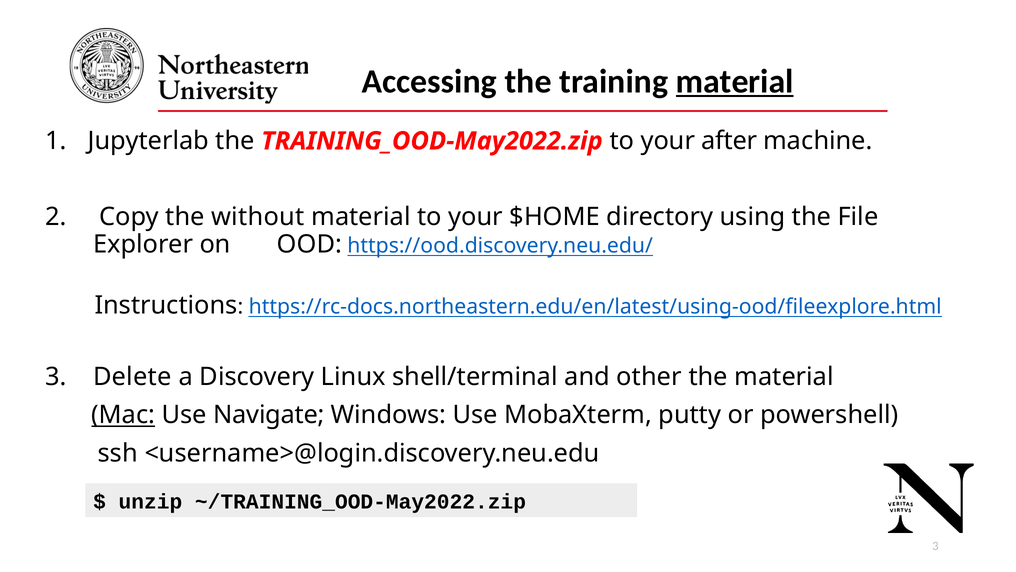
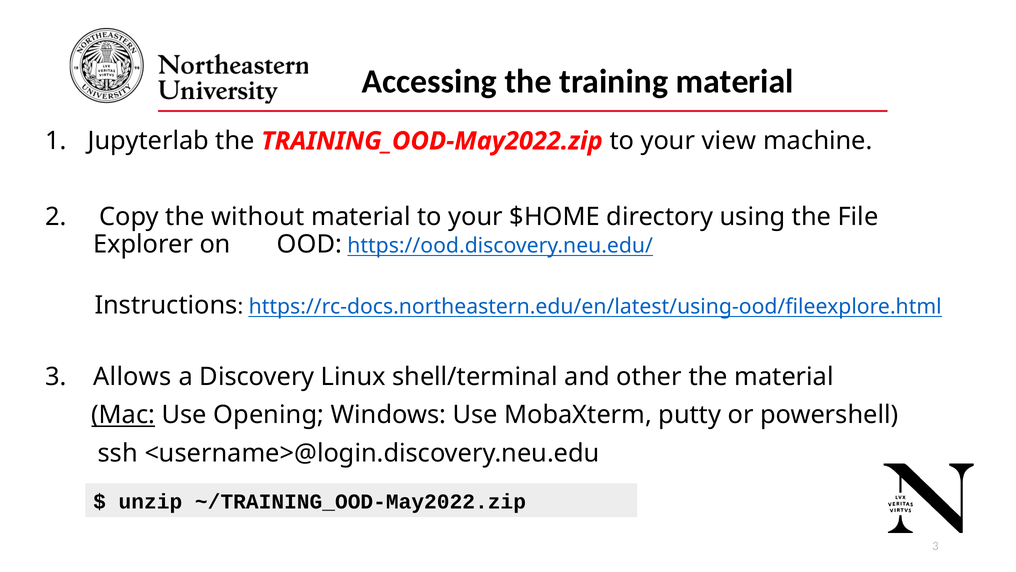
material at (735, 81) underline: present -> none
after: after -> view
Delete: Delete -> Allows
Navigate: Navigate -> Opening
